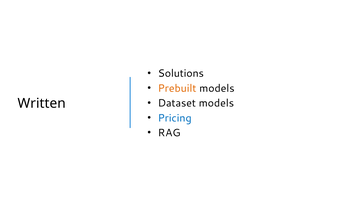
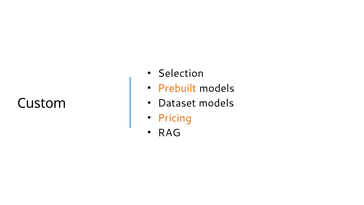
Solutions: Solutions -> Selection
Written: Written -> Custom
Pricing colour: blue -> orange
